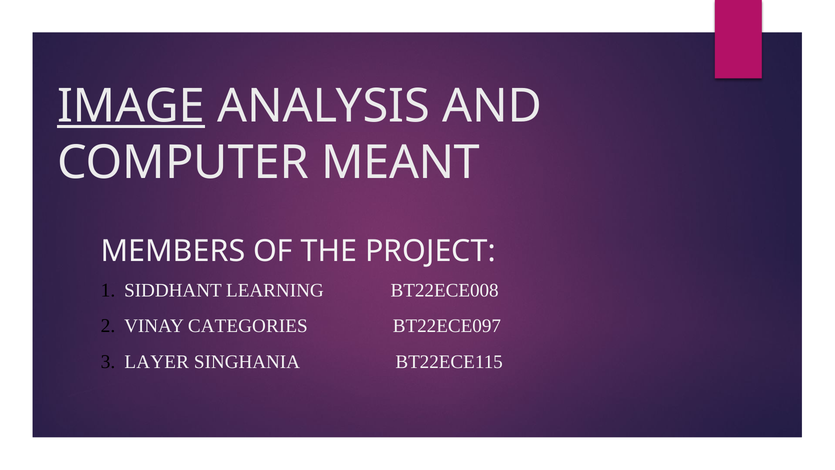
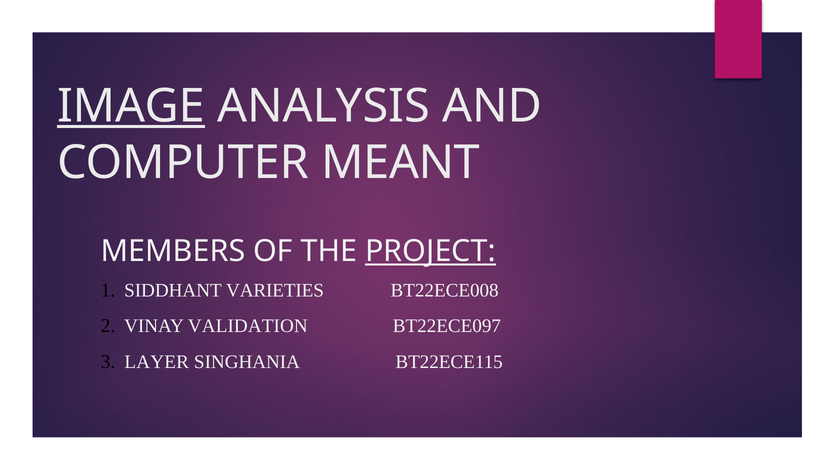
PROJECT underline: none -> present
LEARNING: LEARNING -> VARIETIES
CATEGORIES: CATEGORIES -> VALIDATION
